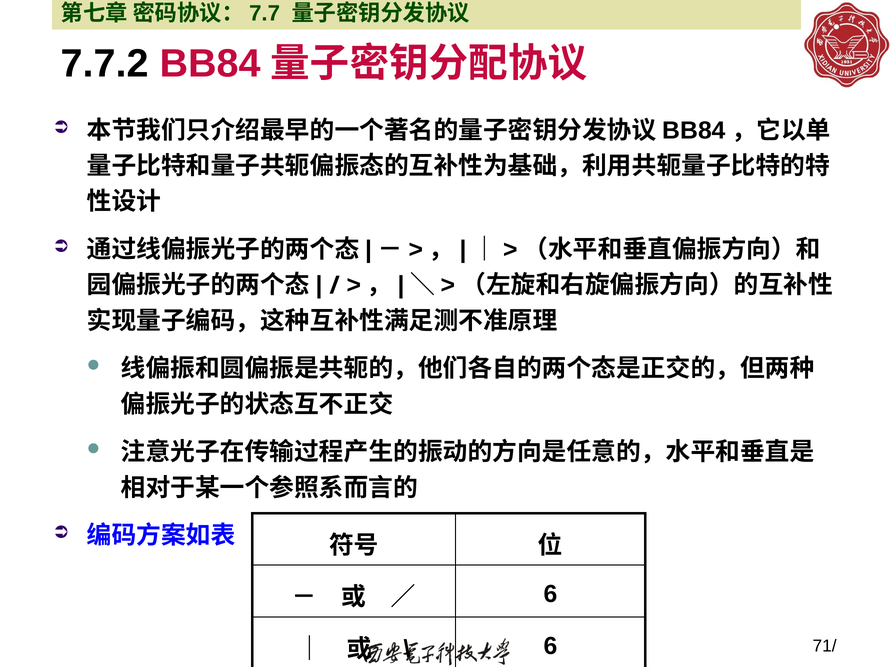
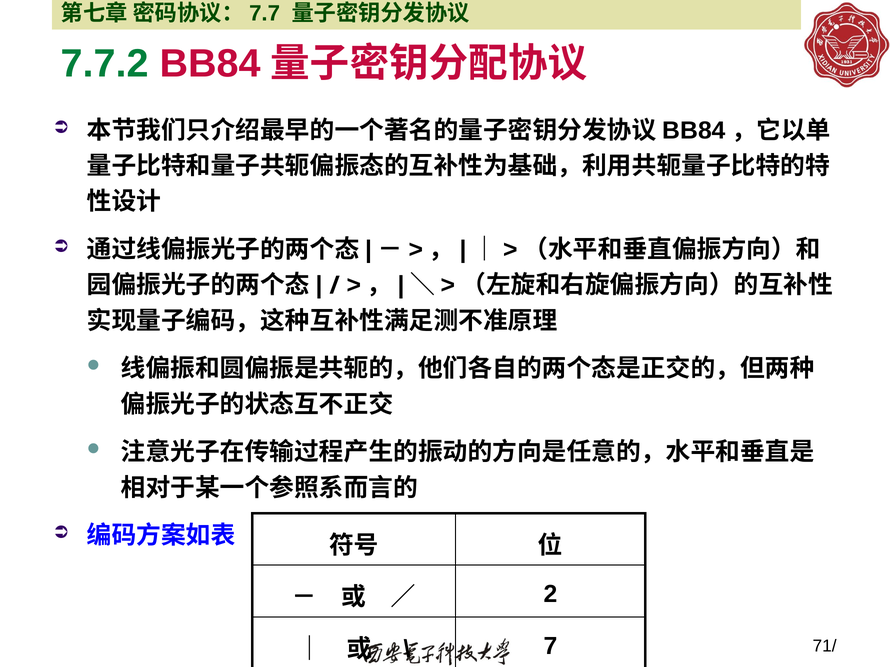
7.7.2 colour: black -> green
6 at (550, 595): 6 -> 2
6 at (550, 647): 6 -> 7
